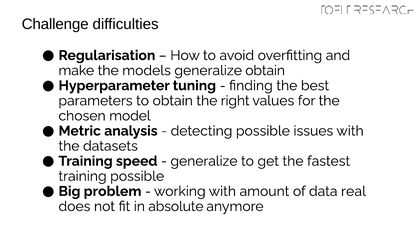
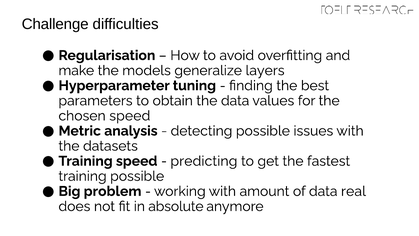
generalize obtain: obtain -> layers
the right: right -> data
chosen model: model -> speed
generalize at (204, 161): generalize -> predicting
